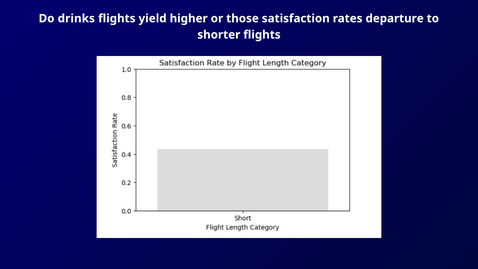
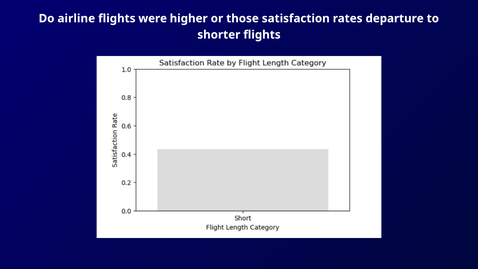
drinks: drinks -> airline
yield: yield -> were
